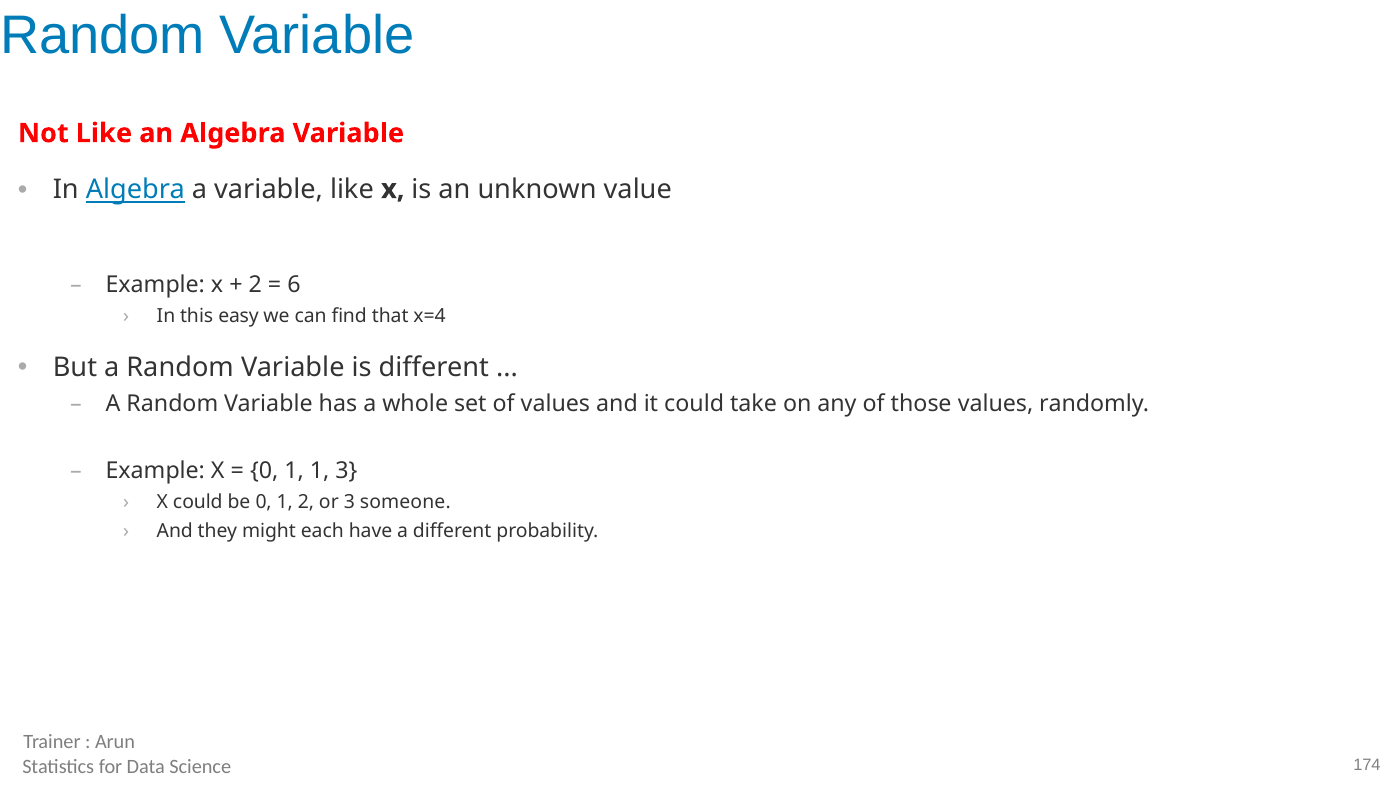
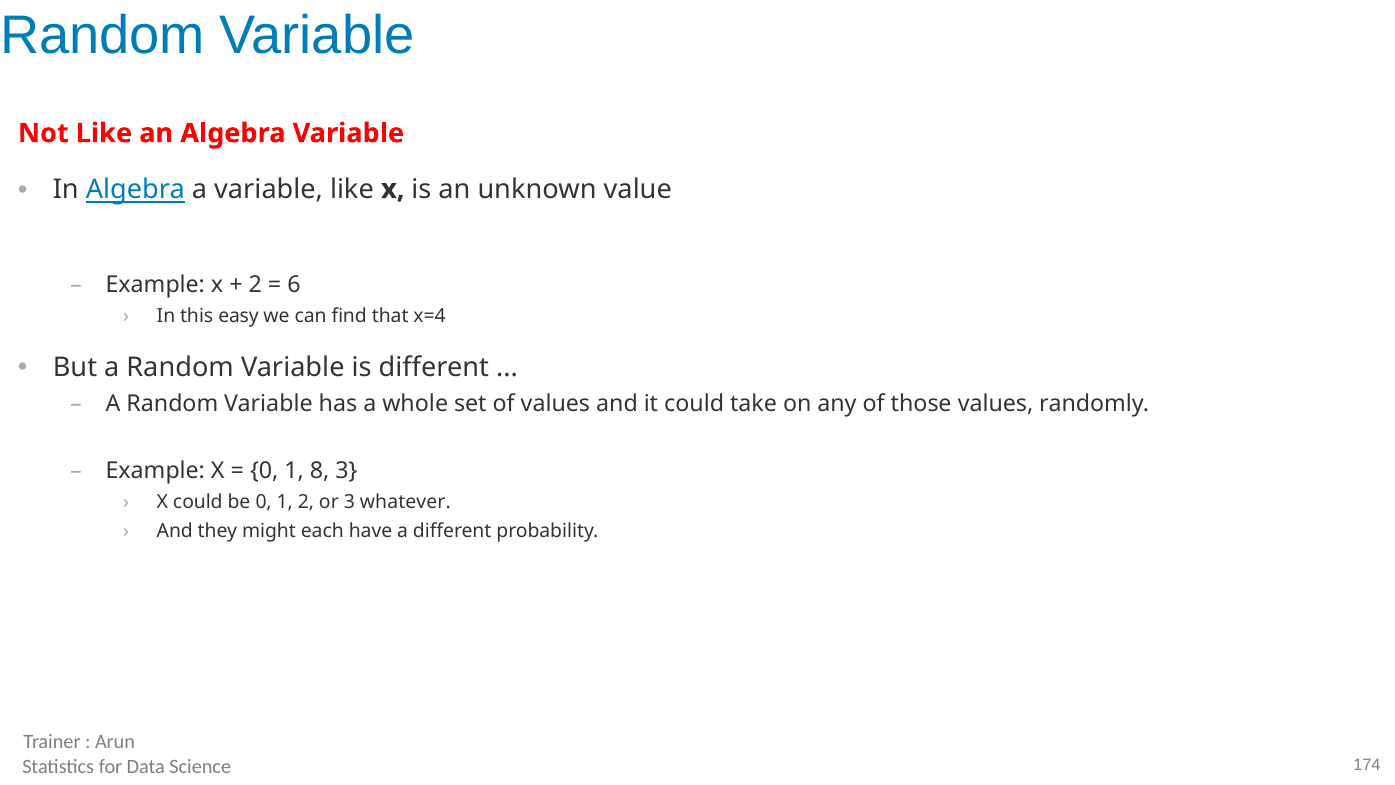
1 1: 1 -> 8
someone: someone -> whatever
